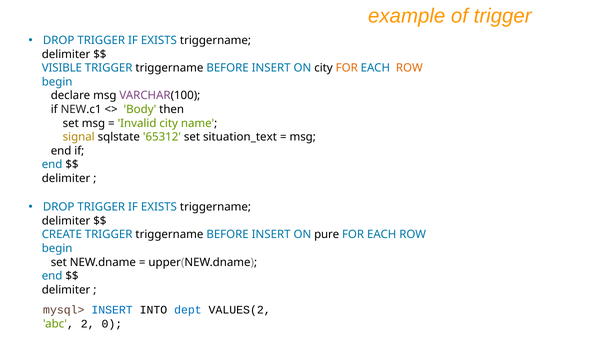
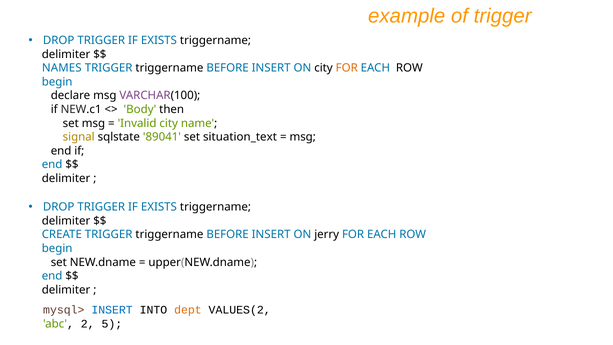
VISIBLE: VISIBLE -> NAMES
ROW at (409, 68) colour: orange -> black
65312: 65312 -> 89041
pure: pure -> jerry
dept colour: blue -> orange
0: 0 -> 5
